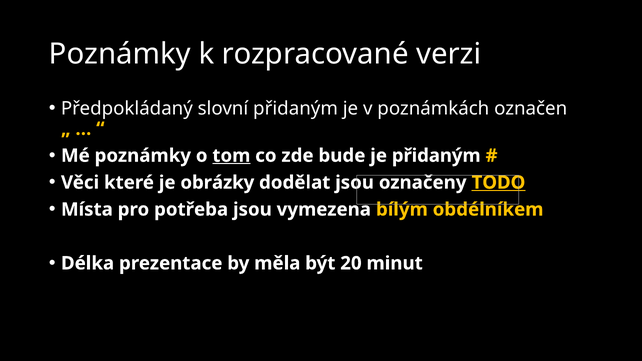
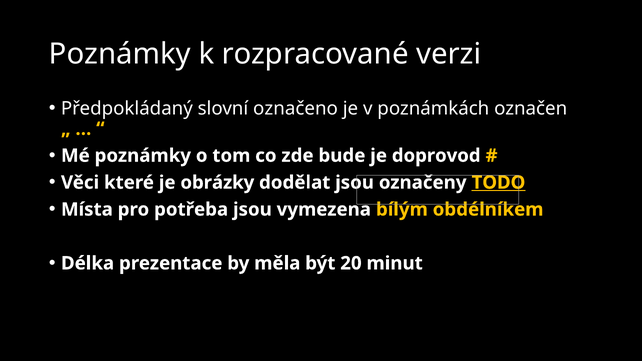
slovní přidaným: přidaným -> označeno
tom underline: present -> none
je přidaným: přidaným -> doprovod
